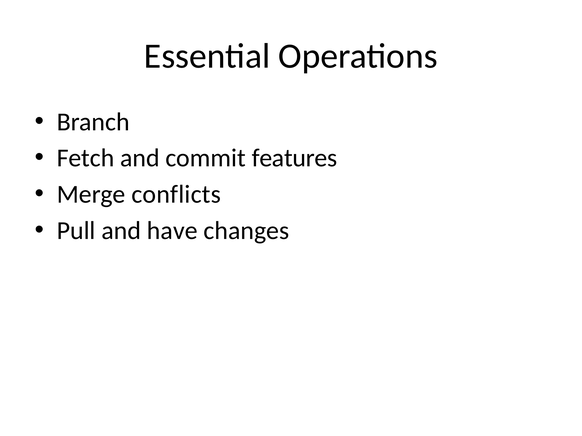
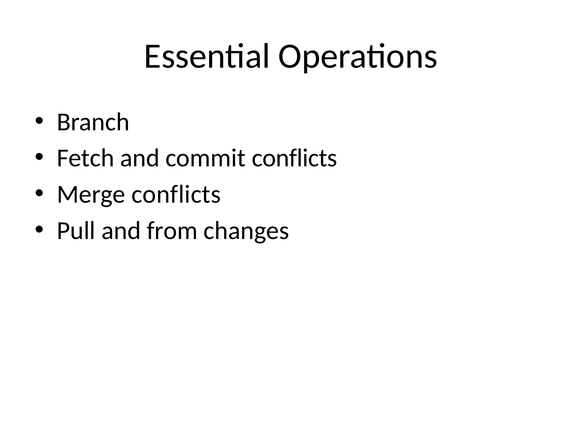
commit features: features -> conflicts
have: have -> from
